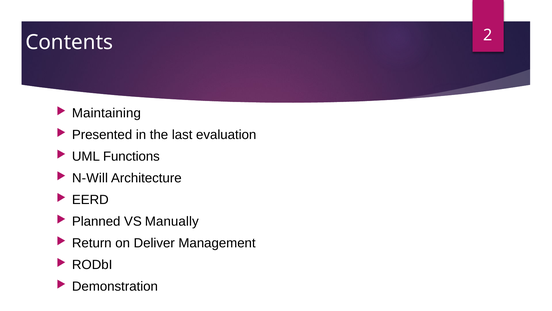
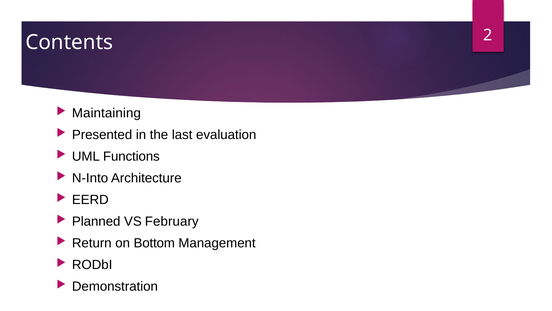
N-Will: N-Will -> N-Into
Manually: Manually -> February
Deliver: Deliver -> Bottom
